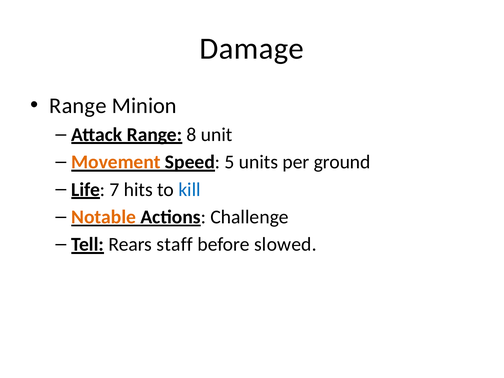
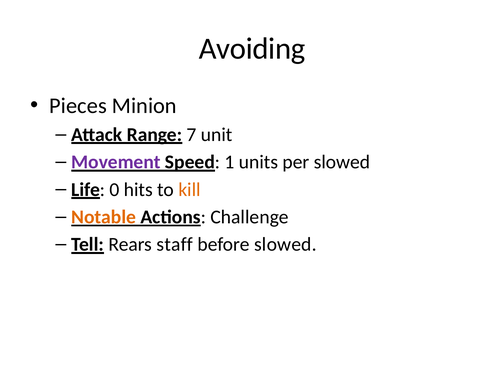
Damage: Damage -> Avoiding
Range at (78, 106): Range -> Pieces
8: 8 -> 7
Movement colour: orange -> purple
5: 5 -> 1
per ground: ground -> slowed
7: 7 -> 0
kill colour: blue -> orange
